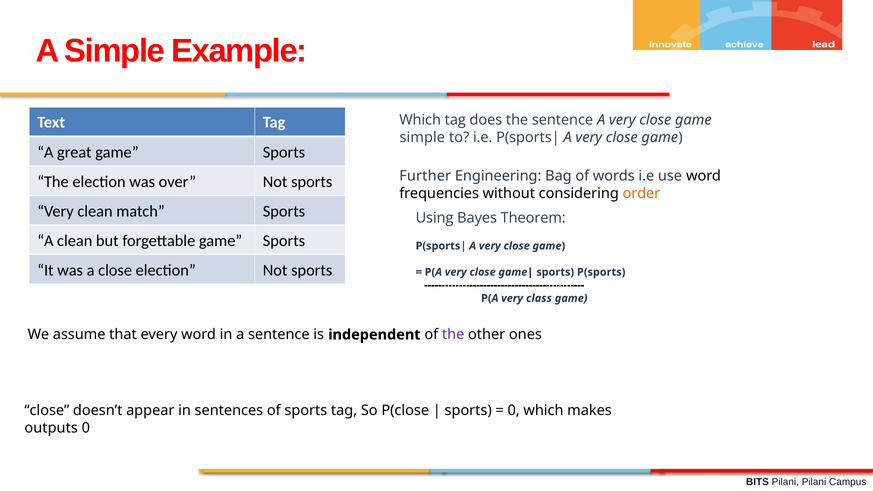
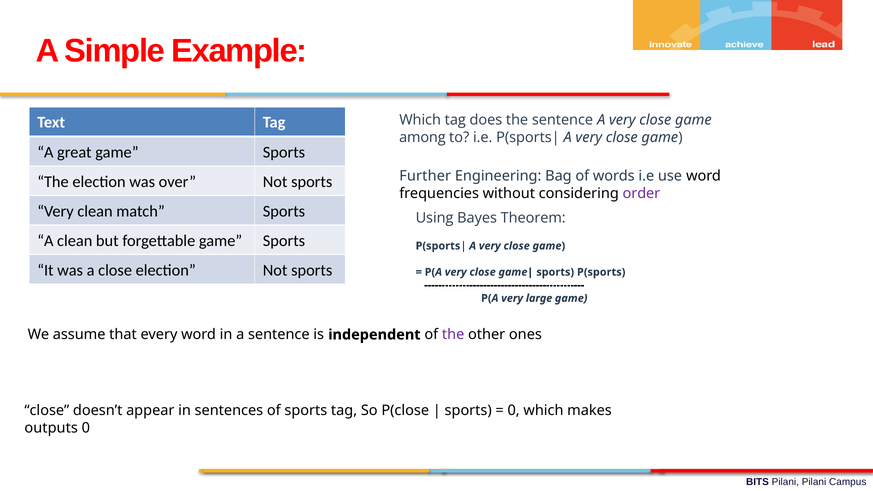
simple at (422, 137): simple -> among
order colour: orange -> purple
class: class -> large
